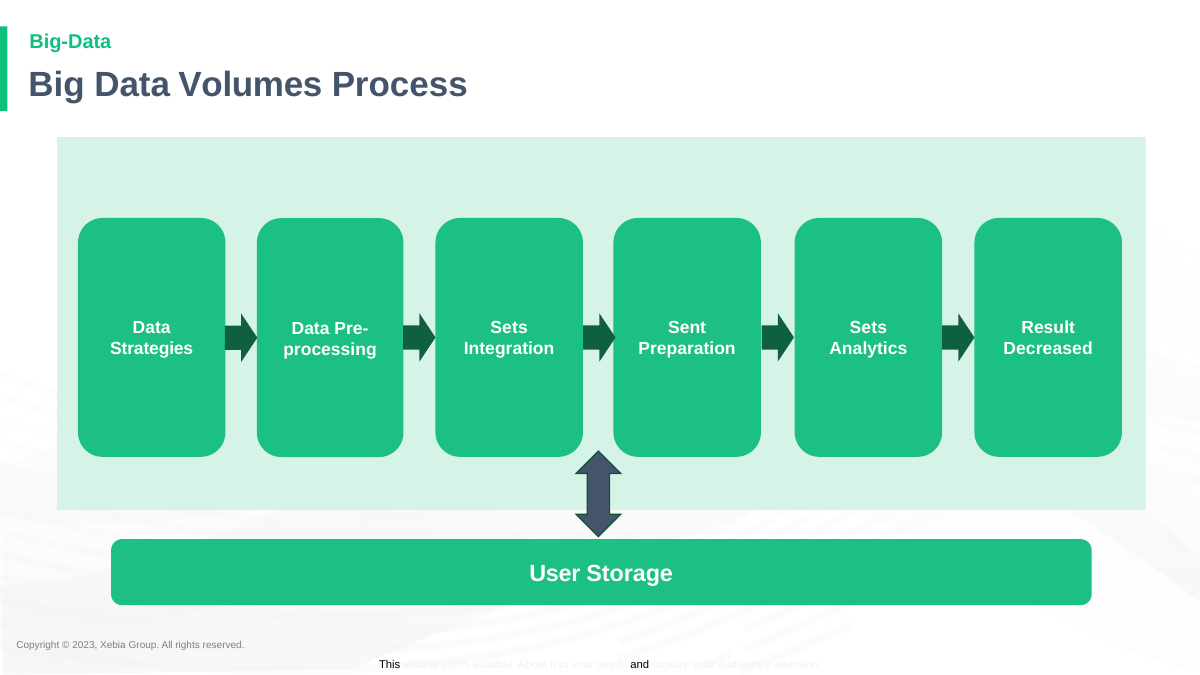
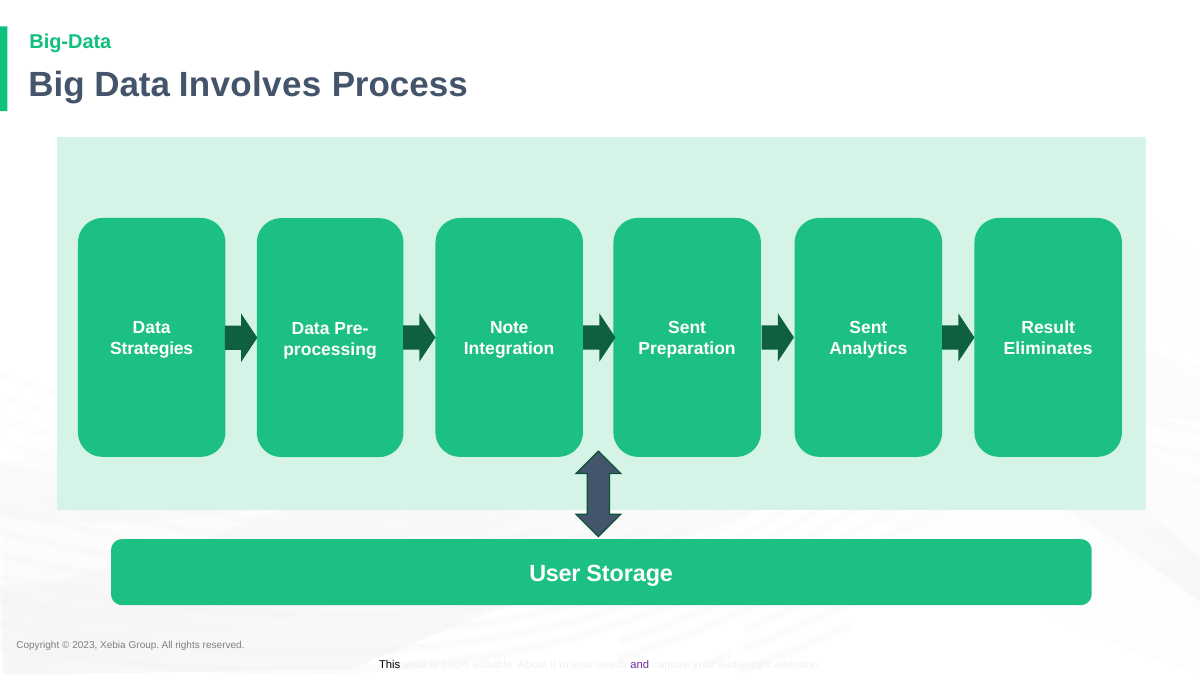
Volumes: Volumes -> Involves
Sets at (509, 328): Sets -> Note
Sets at (868, 328): Sets -> Sent
Decreased: Decreased -> Eliminates
and colour: black -> purple
